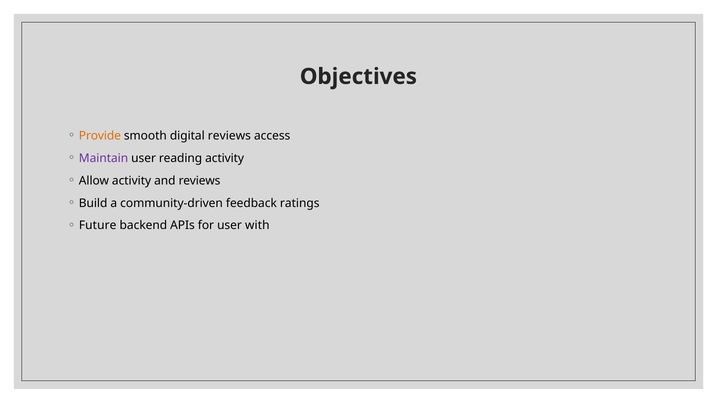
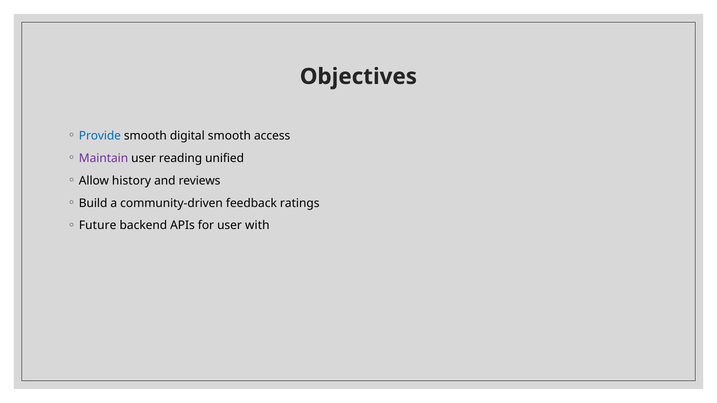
Provide colour: orange -> blue
digital reviews: reviews -> smooth
reading activity: activity -> unified
Allow activity: activity -> history
